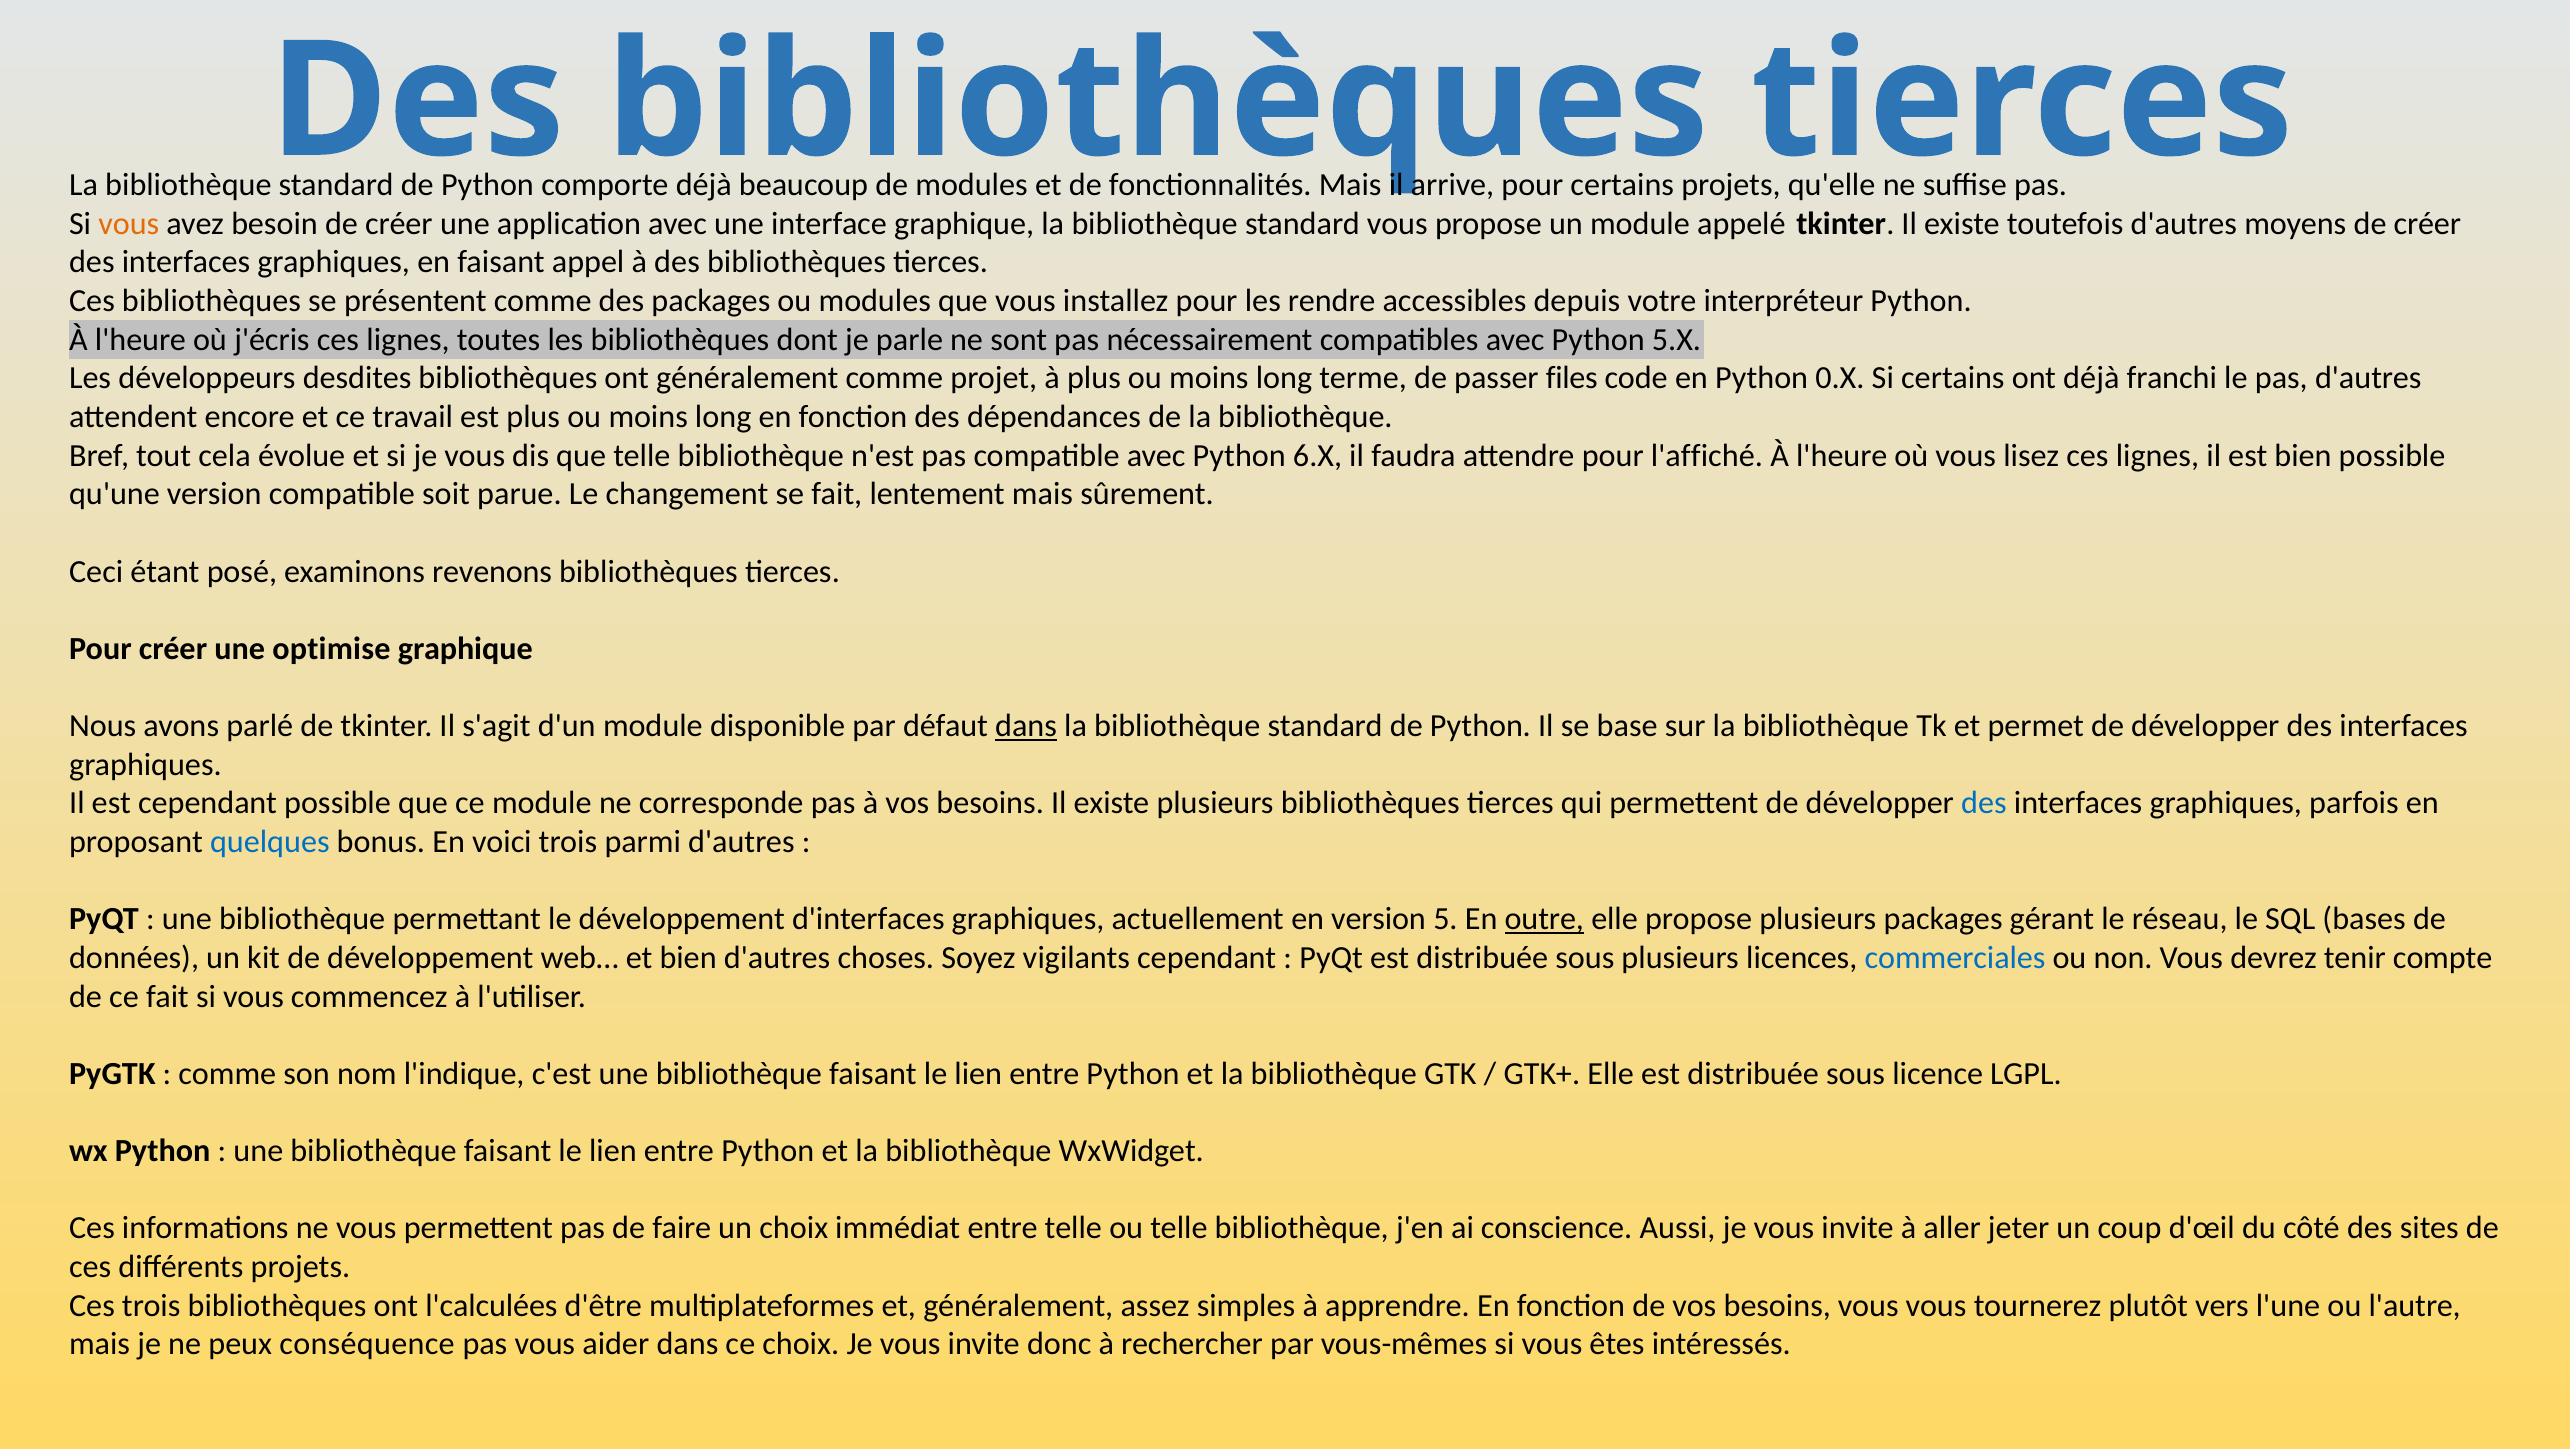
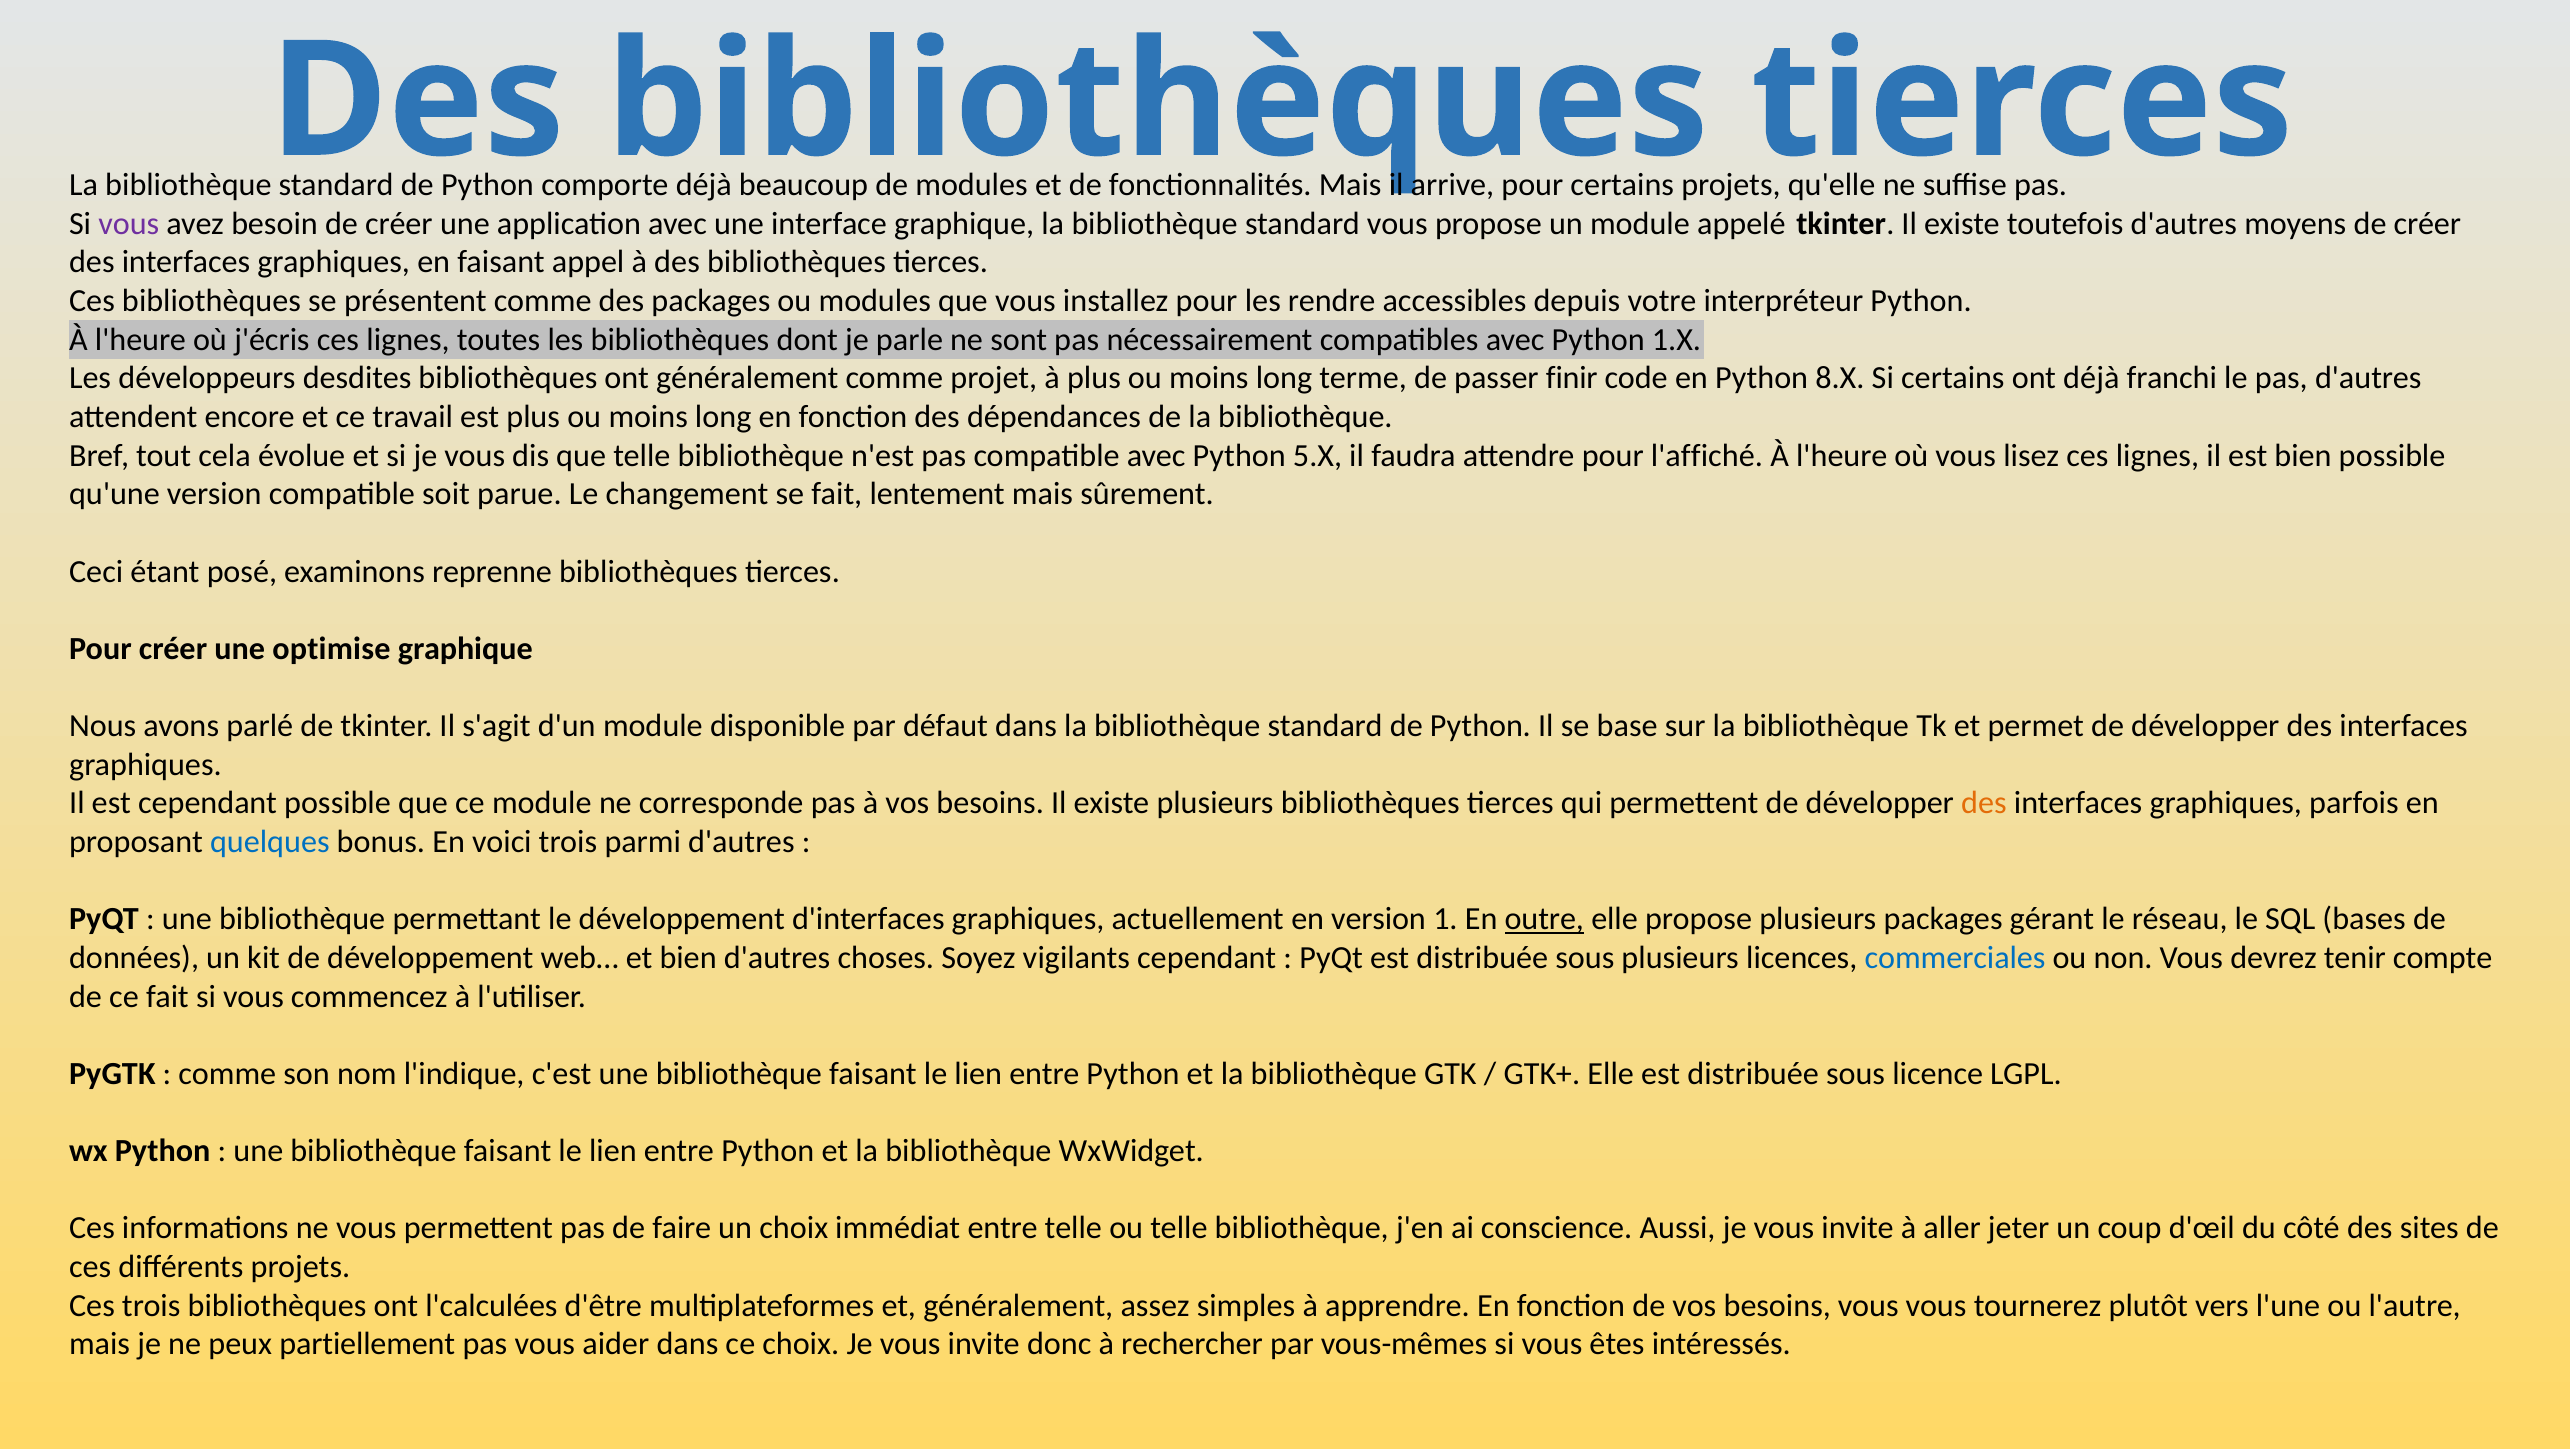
vous at (129, 224) colour: orange -> purple
5.X: 5.X -> 1.X
files: files -> finir
0.X: 0.X -> 8.X
6.X: 6.X -> 5.X
revenons: revenons -> reprenne
dans at (1026, 726) underline: present -> none
des at (1984, 803) colour: blue -> orange
5: 5 -> 1
conséquence: conséquence -> partiellement
